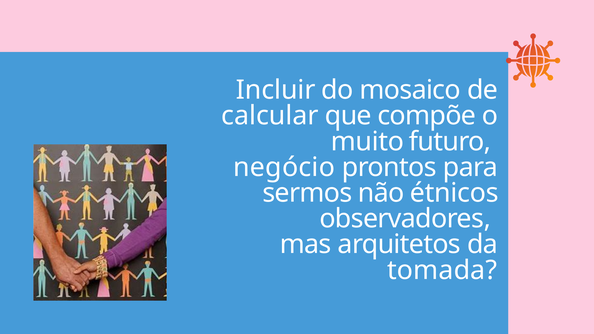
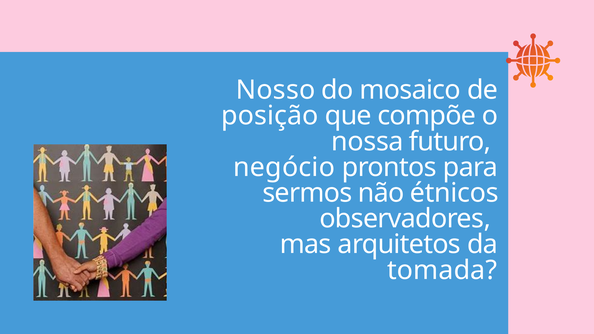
Incluir: Incluir -> Nosso
calcular: calcular -> posição
muito: muito -> nossa
